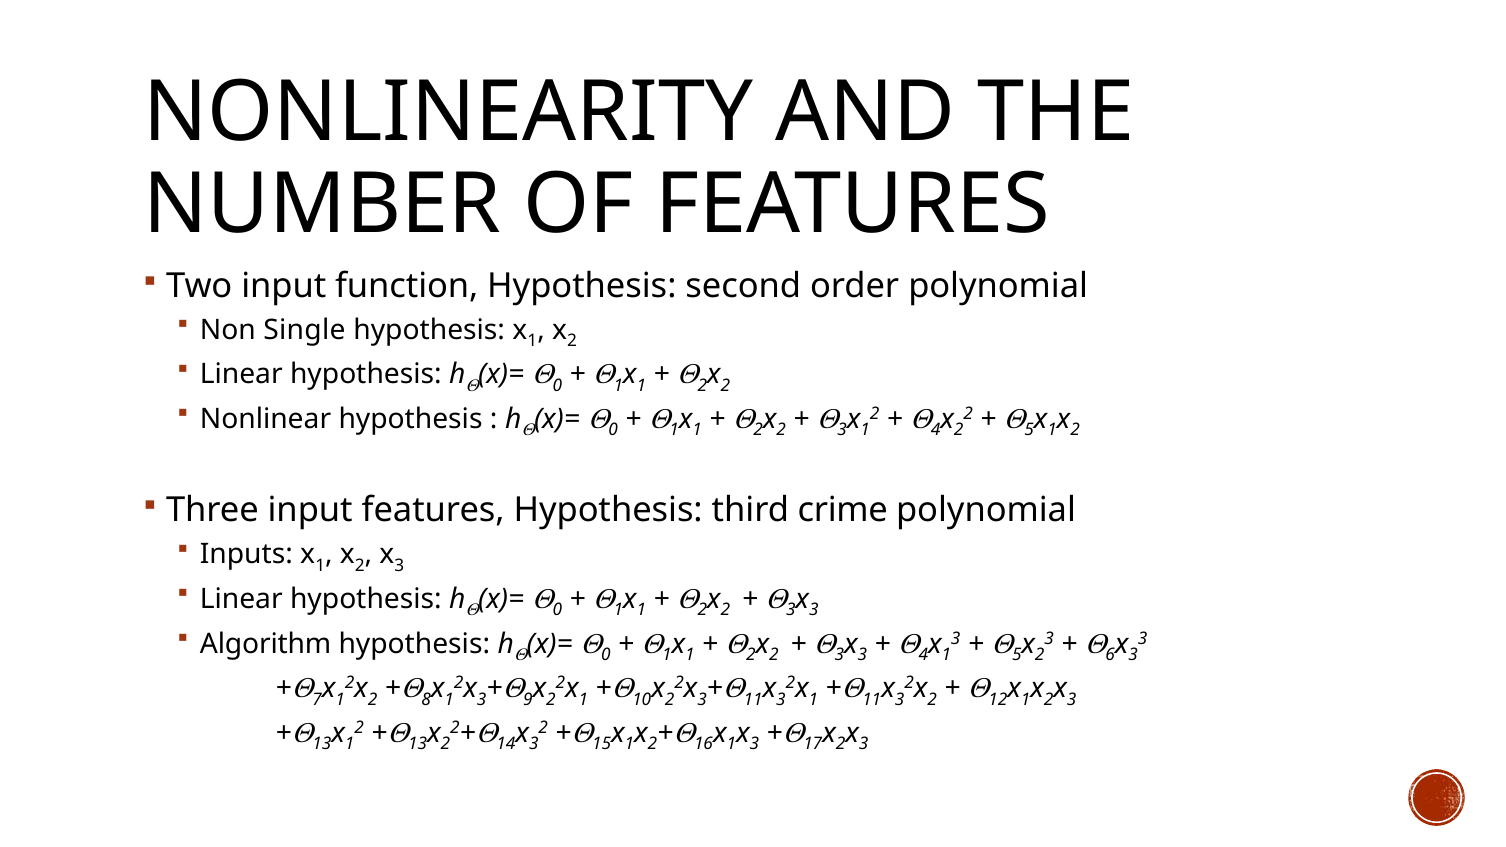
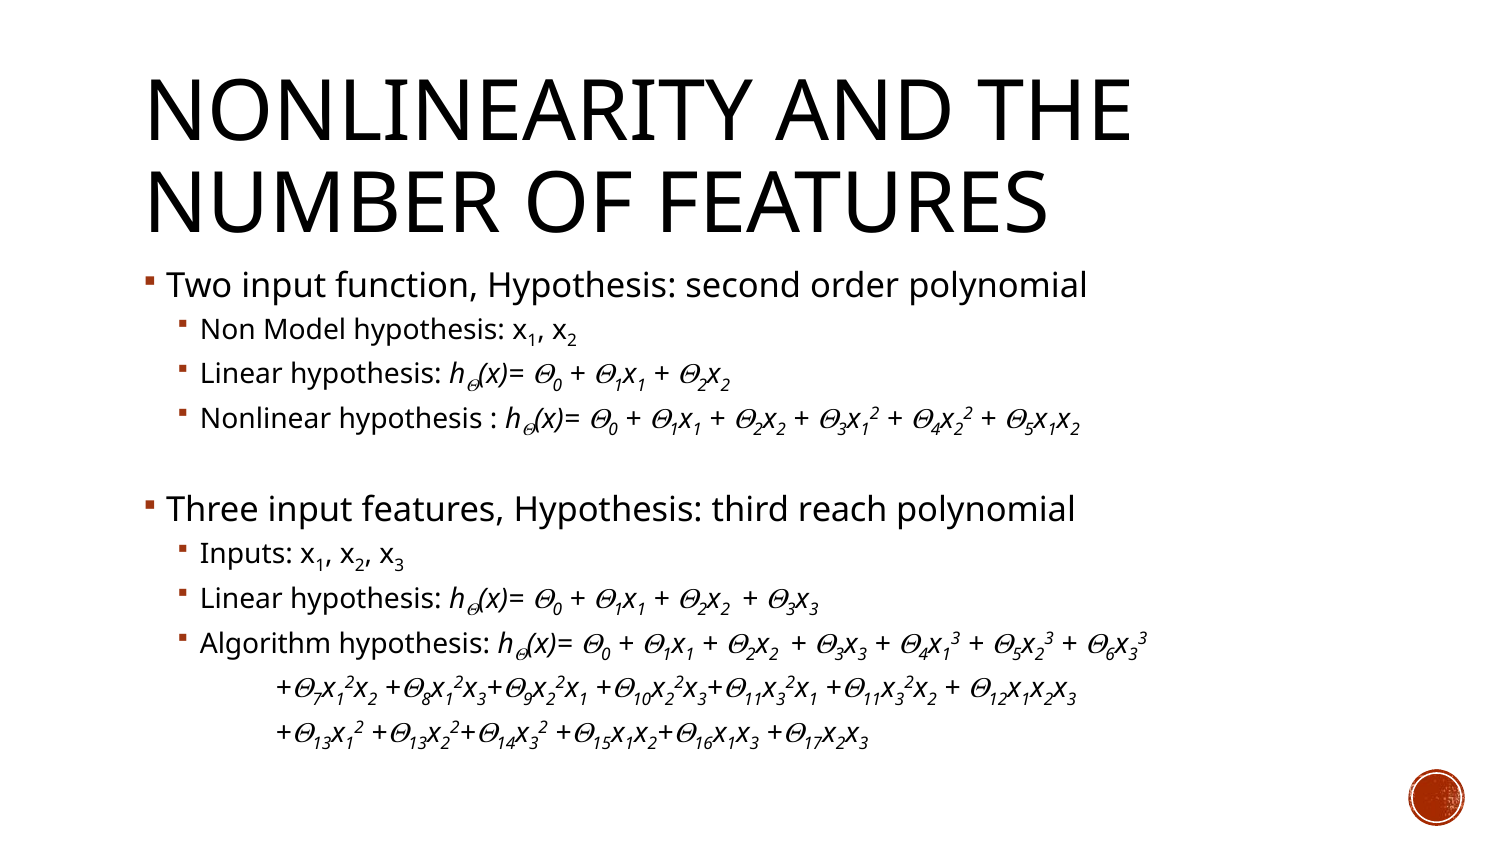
Single: Single -> Model
crime: crime -> reach
